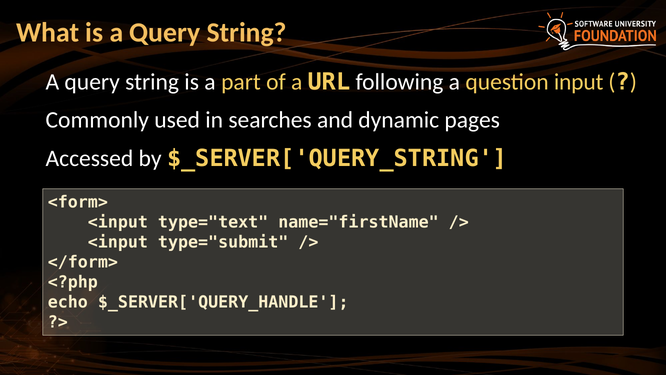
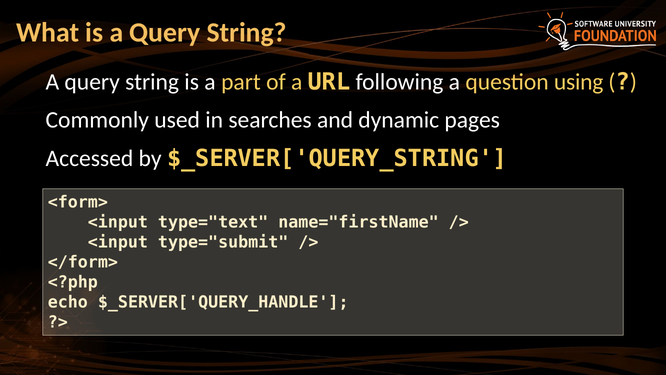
input: input -> using
